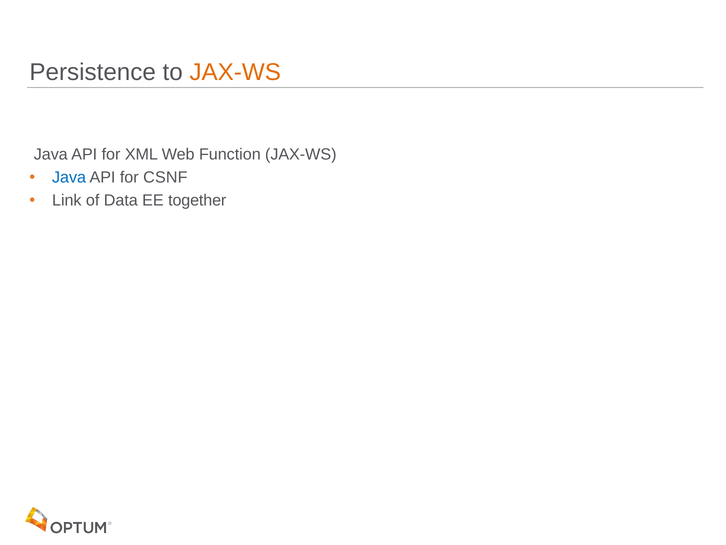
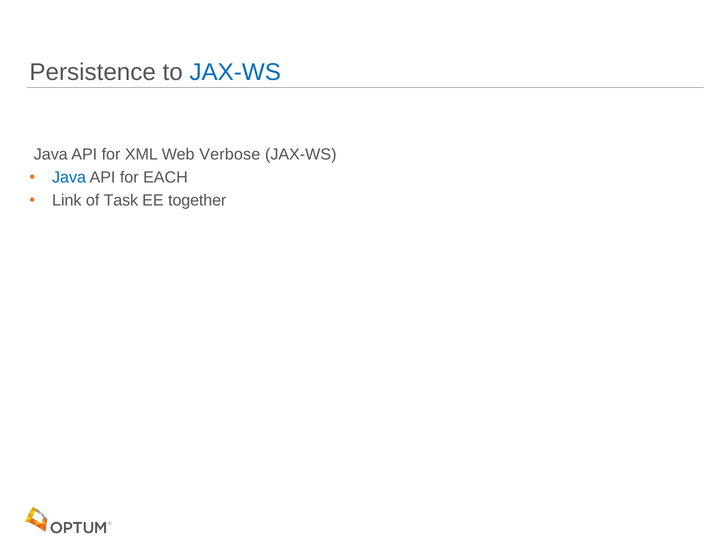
JAX-WS at (235, 72) colour: orange -> blue
Function: Function -> Verbose
CSNF: CSNF -> EACH
Data: Data -> Task
